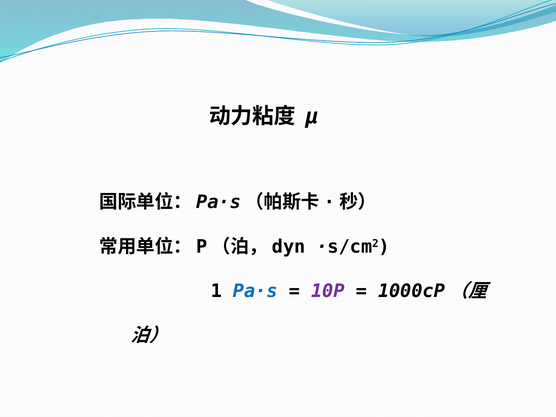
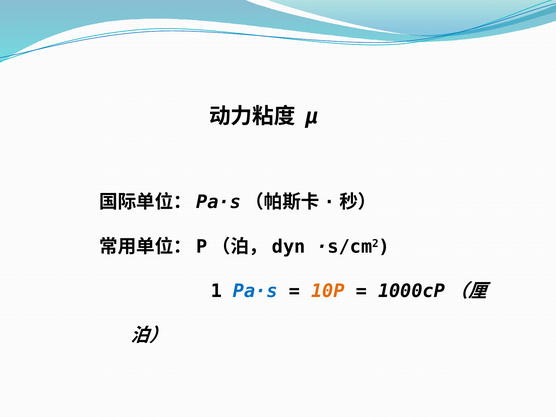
10P colour: purple -> orange
